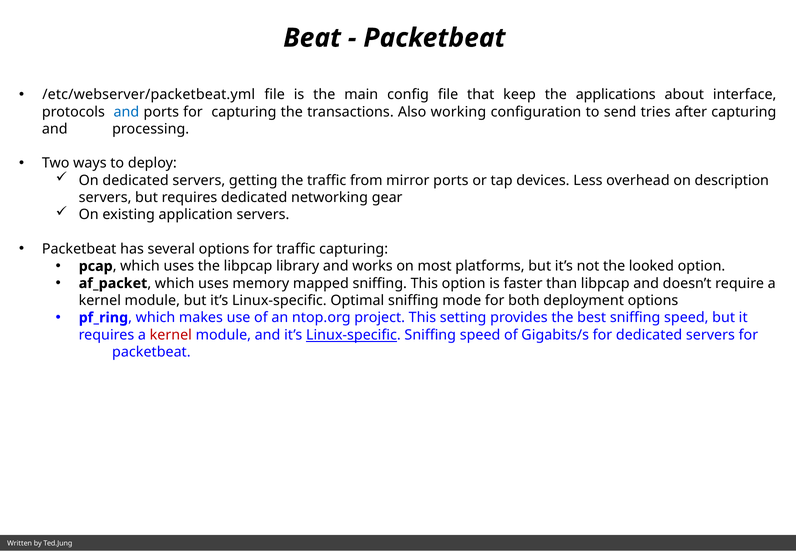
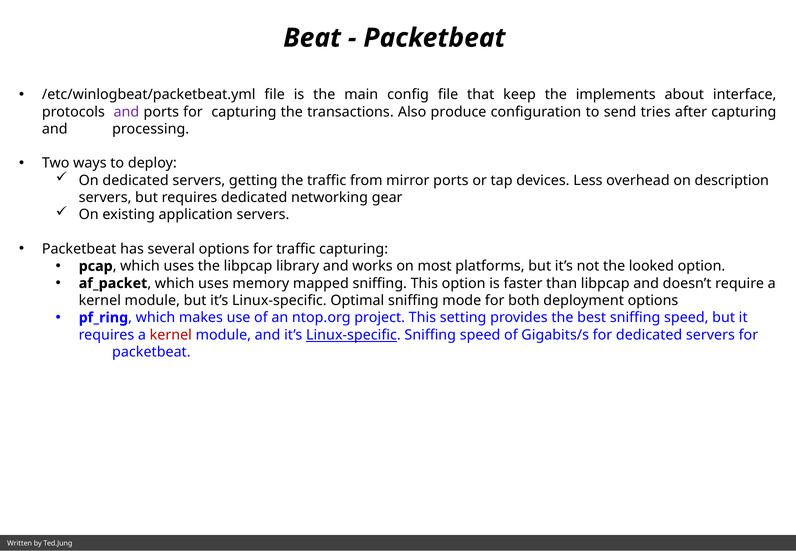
/etc/webserver/packetbeat.yml: /etc/webserver/packetbeat.yml -> /etc/winlogbeat/packetbeat.yml
applications: applications -> implements
and at (126, 112) colour: blue -> purple
working: working -> produce
